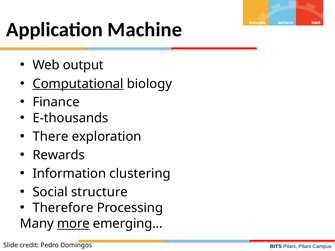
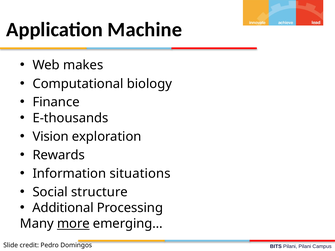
output: output -> makes
Computational underline: present -> none
There: There -> Vision
clustering: clustering -> situations
Therefore: Therefore -> Additional
